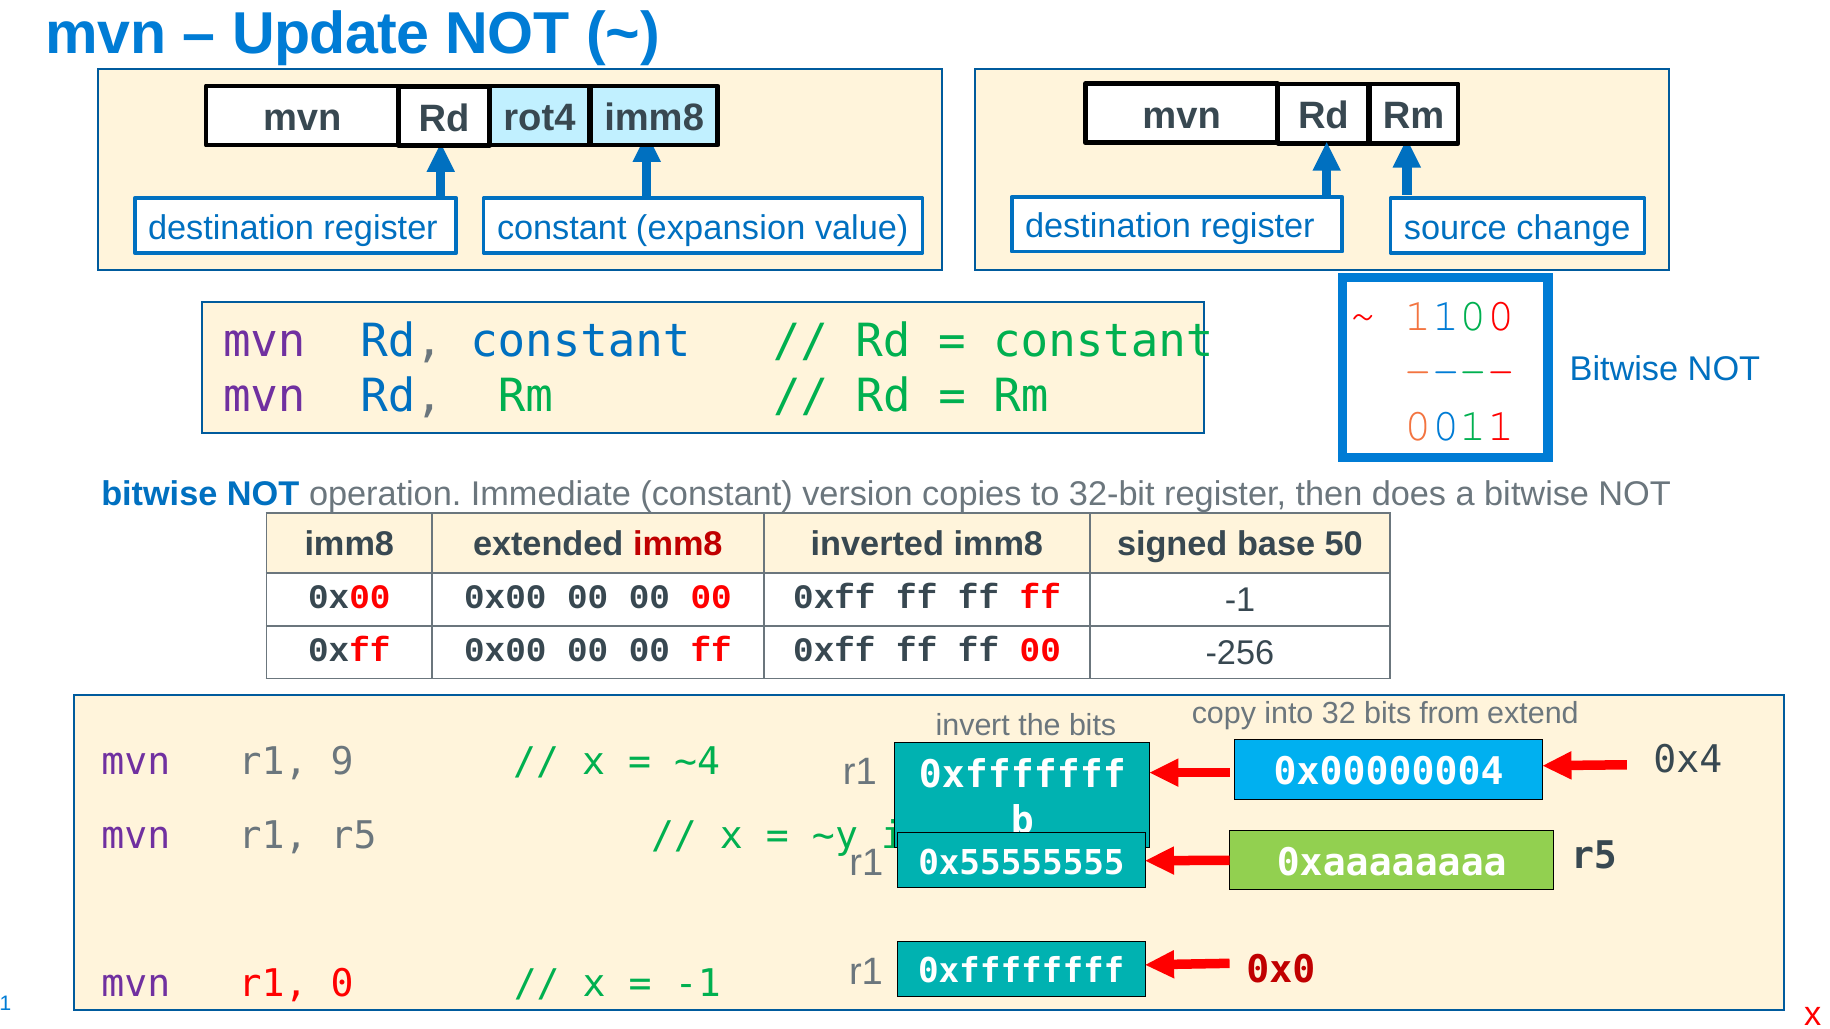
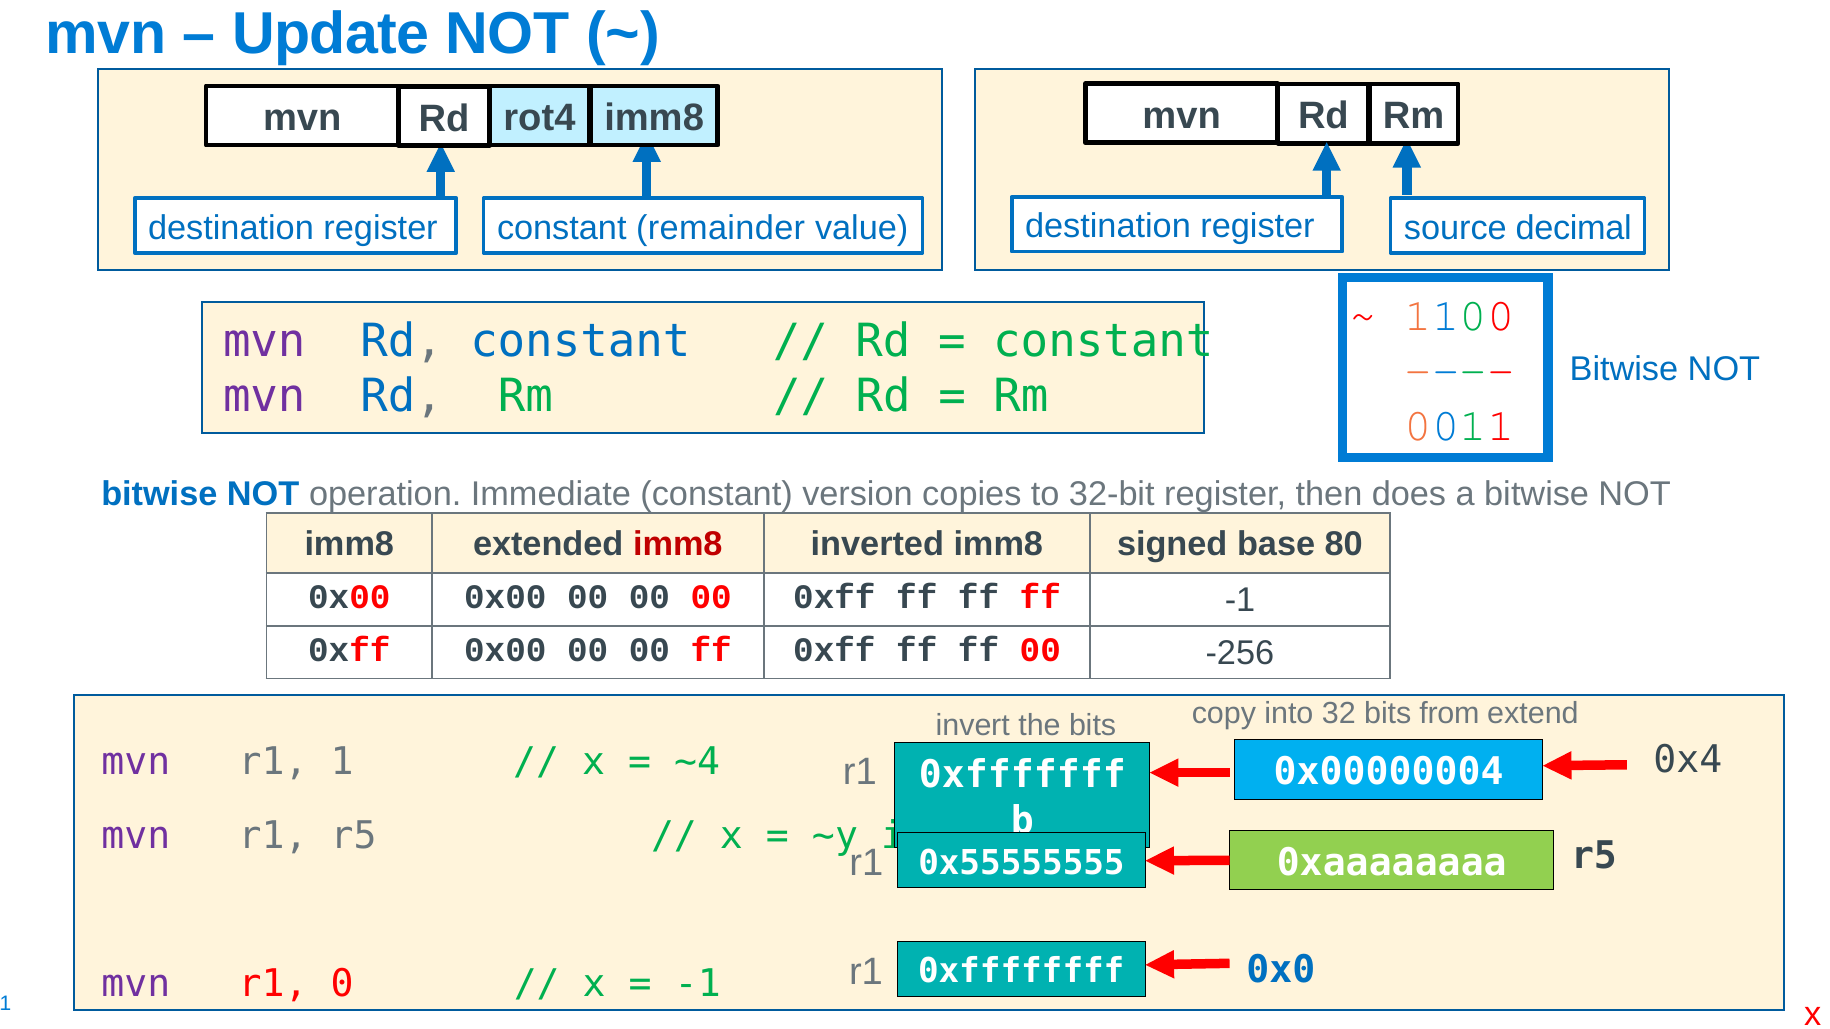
expansion: expansion -> remainder
change: change -> decimal
50: 50 -> 80
9: 9 -> 1
0x0 colour: red -> blue
